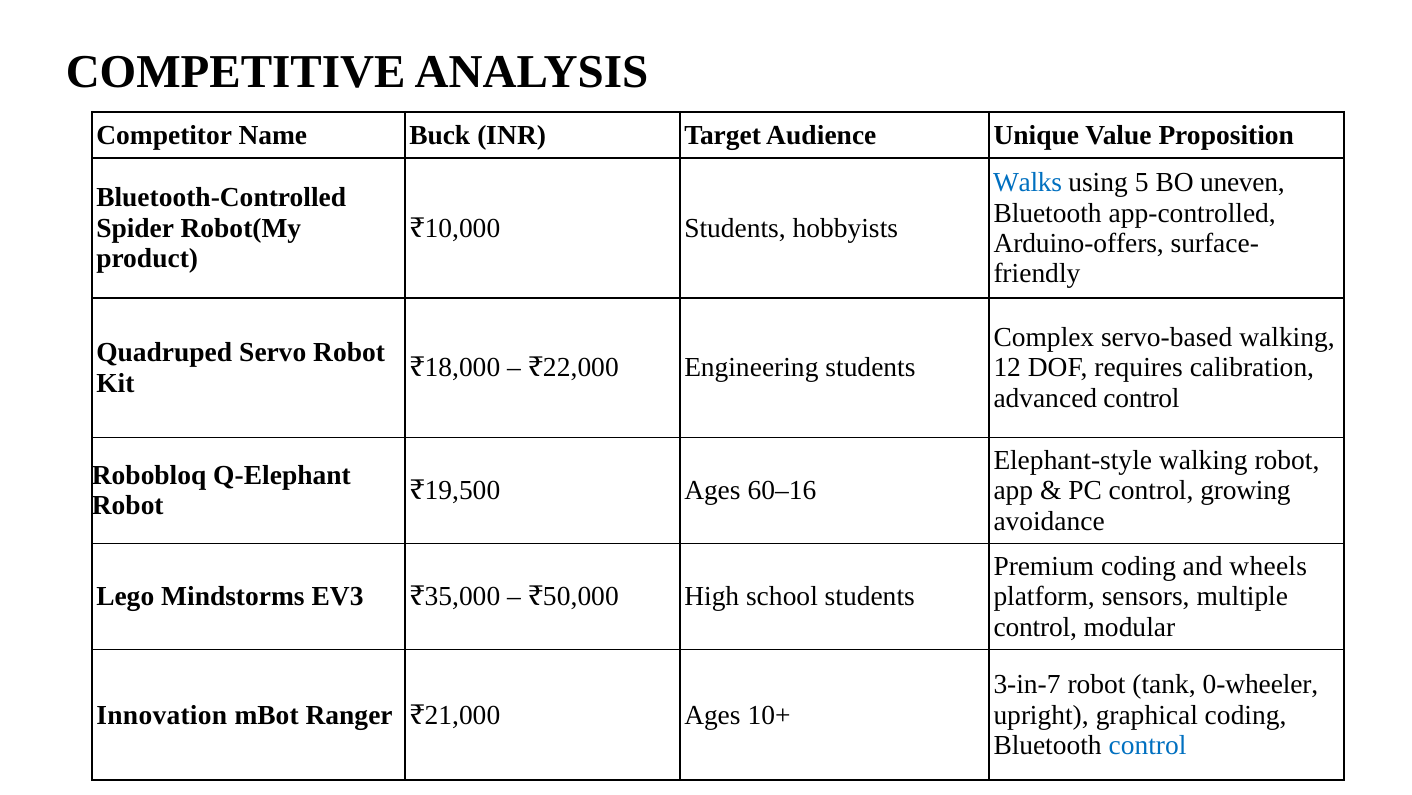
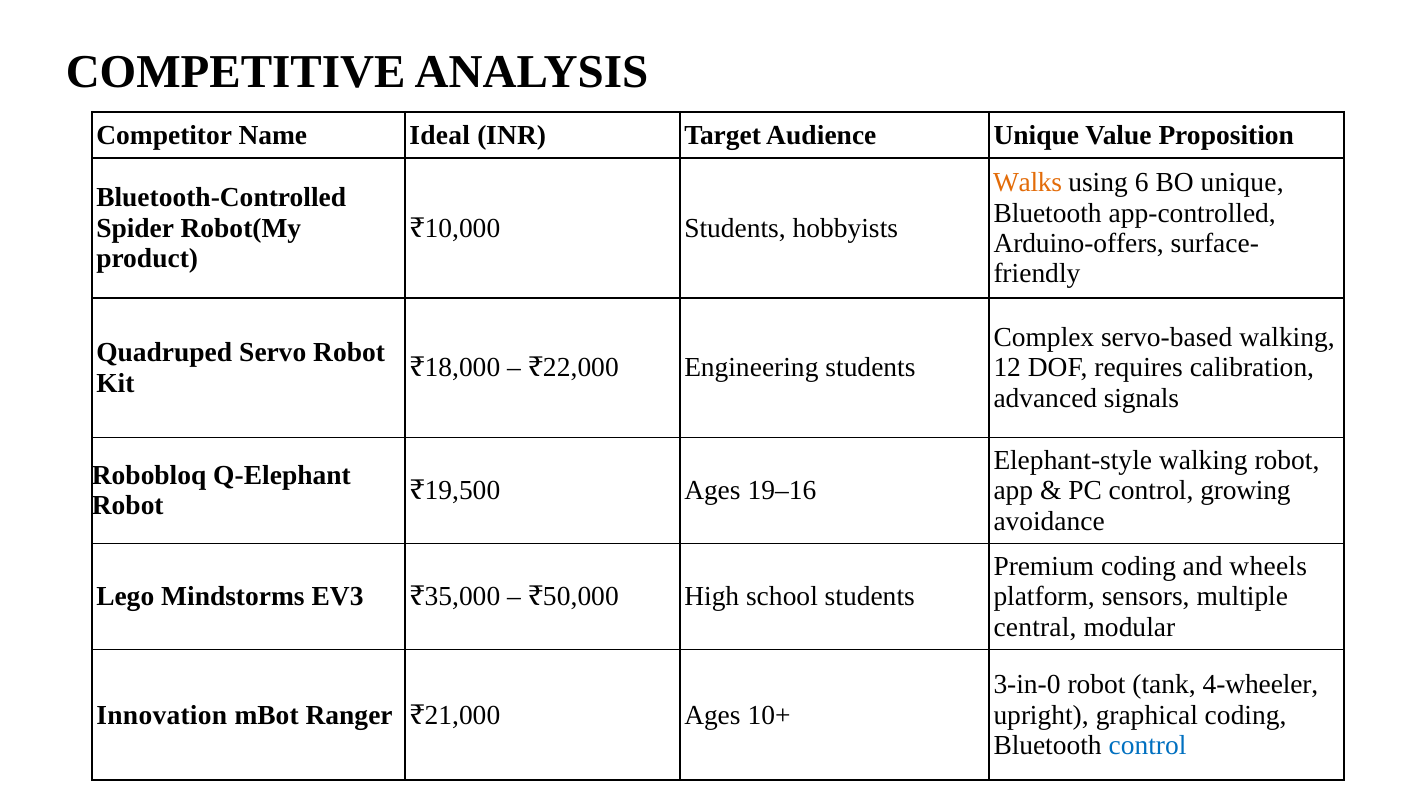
Buck: Buck -> Ideal
Walks colour: blue -> orange
5: 5 -> 6
BO uneven: uneven -> unique
advanced control: control -> signals
60–16: 60–16 -> 19–16
control at (1035, 626): control -> central
3-in-7: 3-in-7 -> 3-in-0
0-wheeler: 0-wheeler -> 4-wheeler
